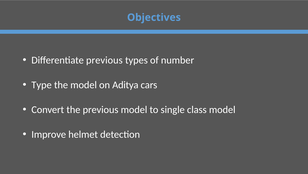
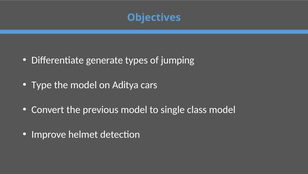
Differentiate previous: previous -> generate
number: number -> jumping
